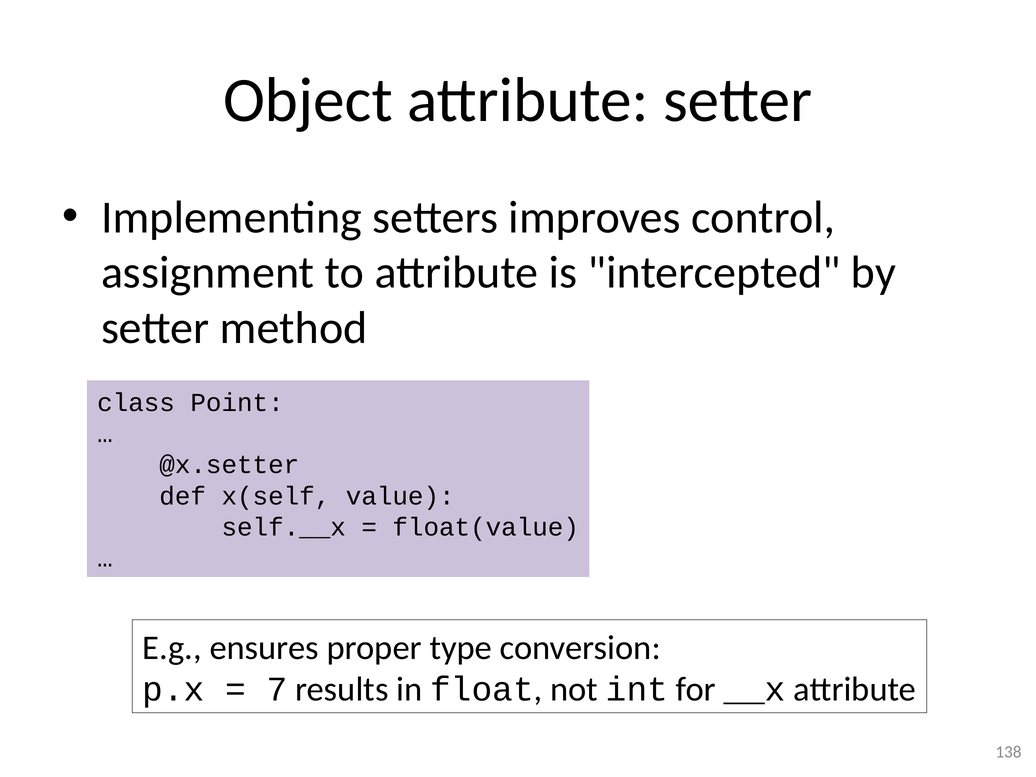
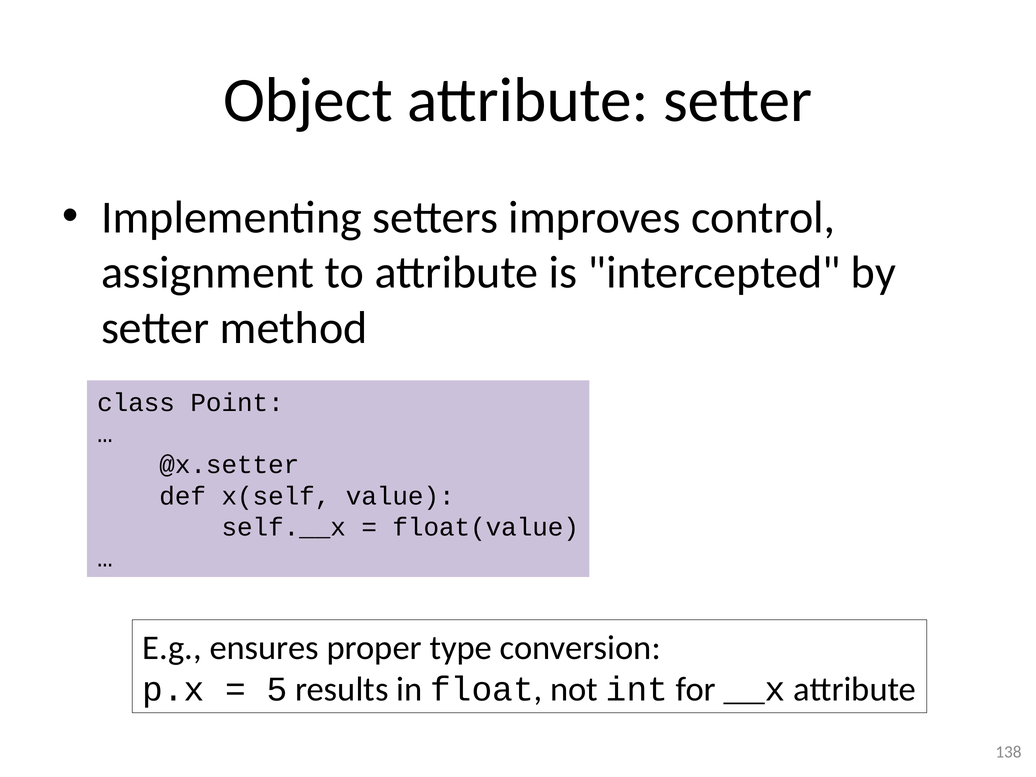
7: 7 -> 5
